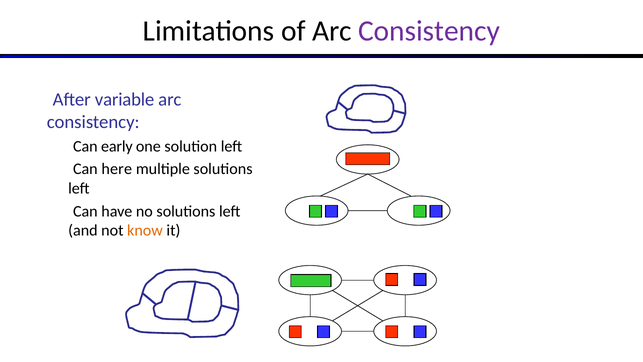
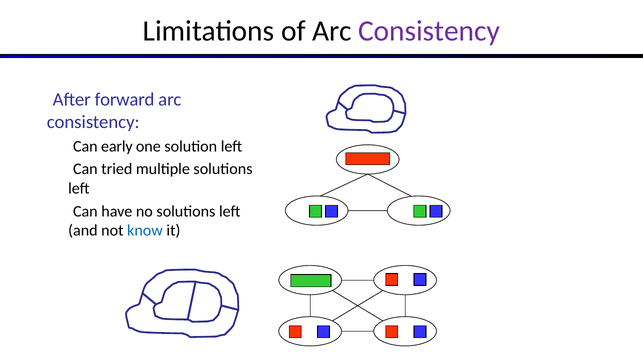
variable: variable -> forward
here: here -> tried
know colour: orange -> blue
